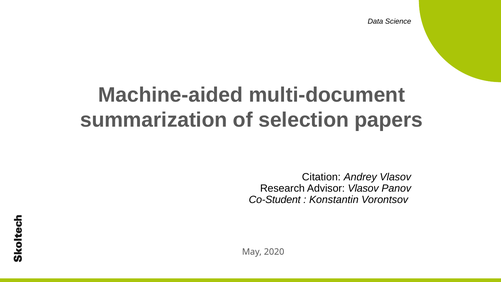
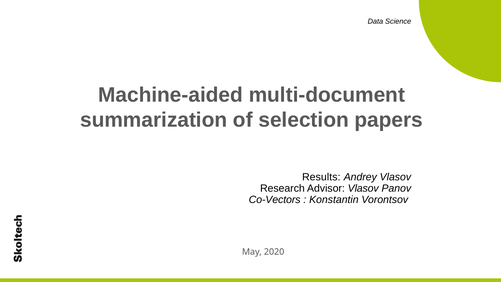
Citation: Citation -> Results
Co-Student: Co-Student -> Co-Vectors
